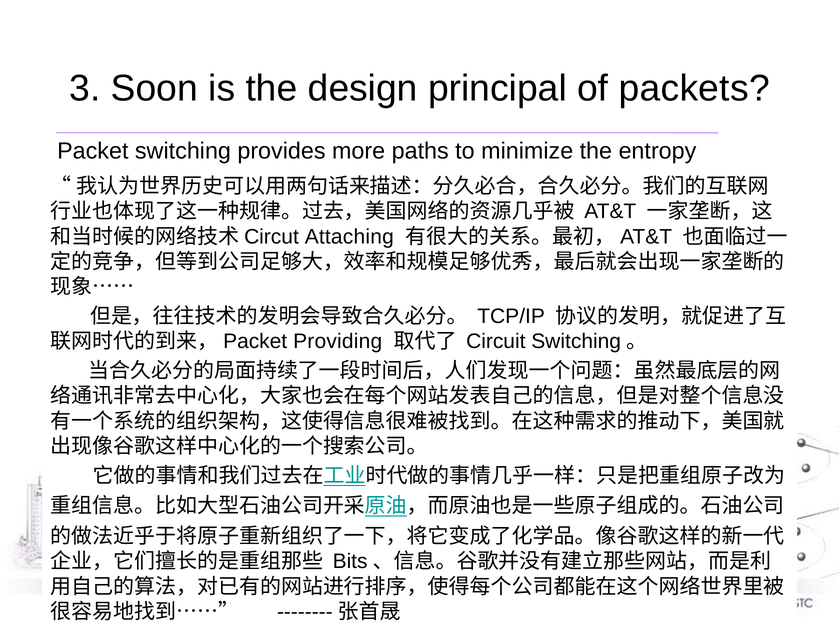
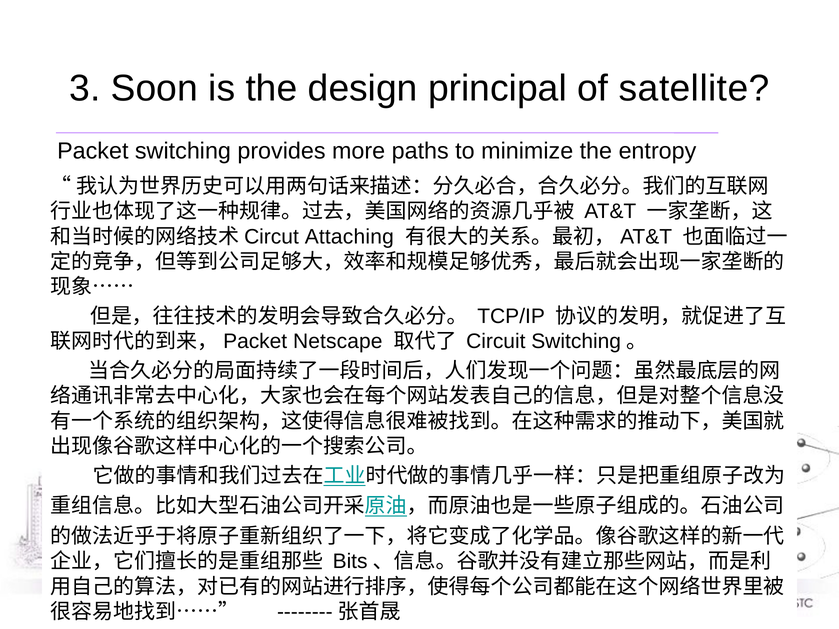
packets: packets -> satellite
Providing: Providing -> Netscape
